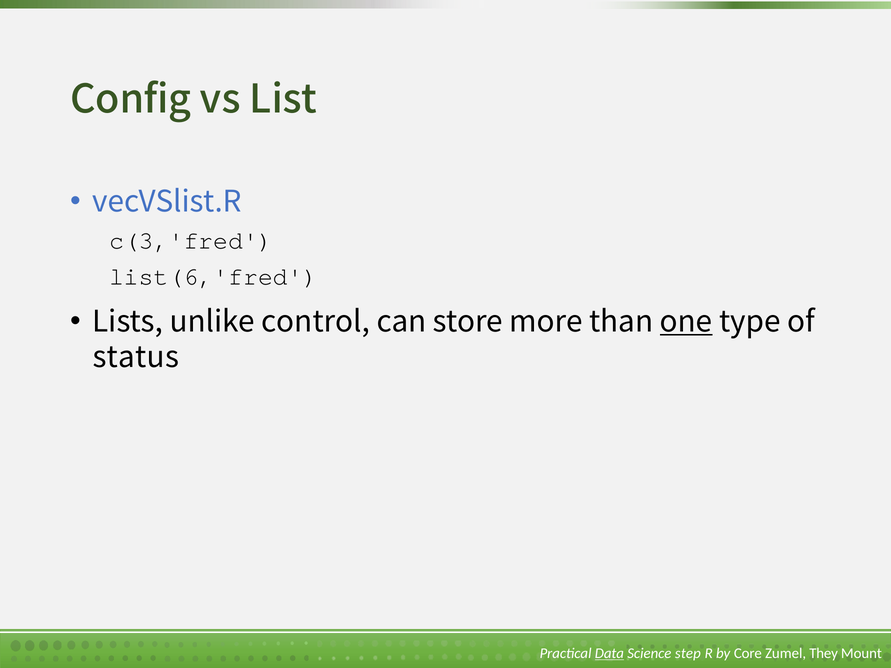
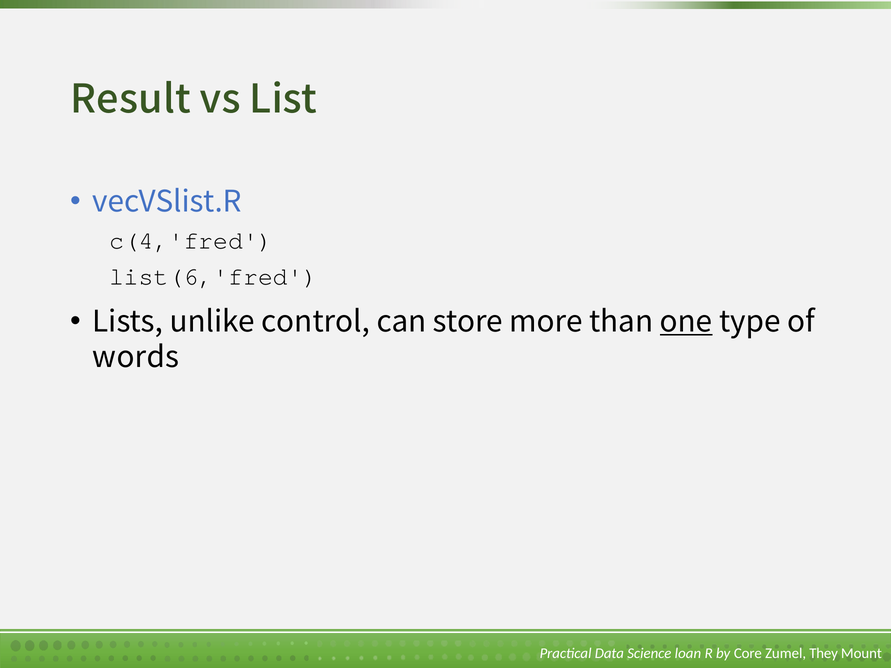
Config: Config -> Result
c(3,'fred: c(3,'fred -> c(4,'fred
status: status -> words
Data underline: present -> none
step: step -> loan
